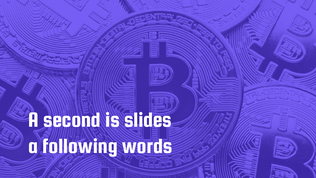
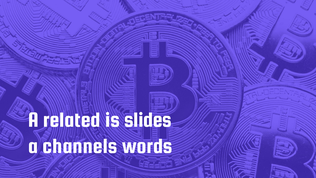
second: second -> related
following: following -> channels
